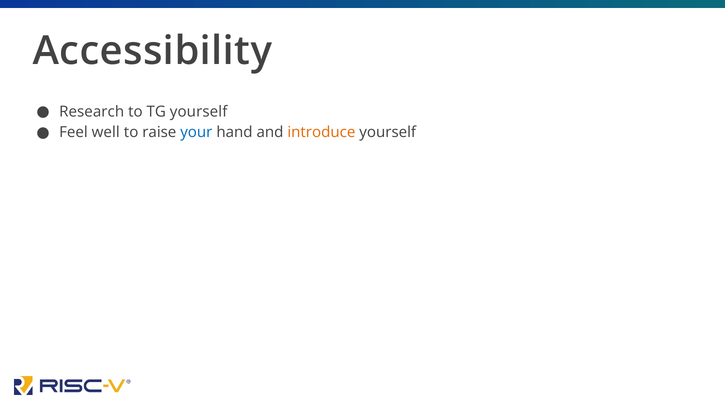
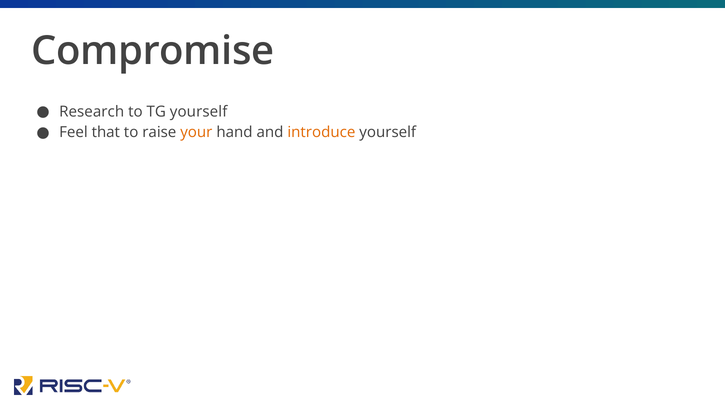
Accessibility: Accessibility -> Compromise
well: well -> that
your colour: blue -> orange
